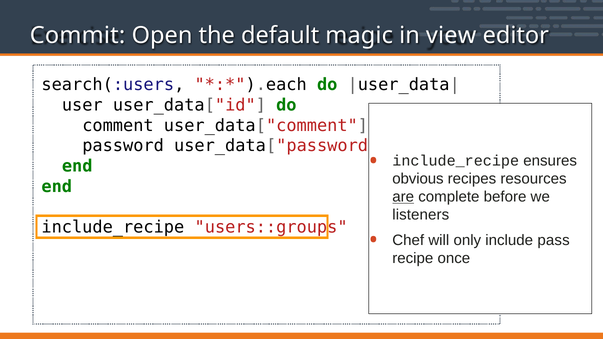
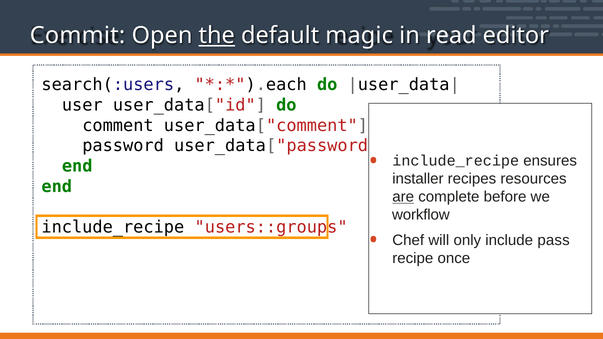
the underline: none -> present
view: view -> read
obvious: obvious -> installer
listeners: listeners -> workflow
